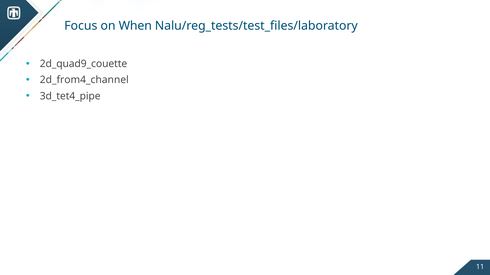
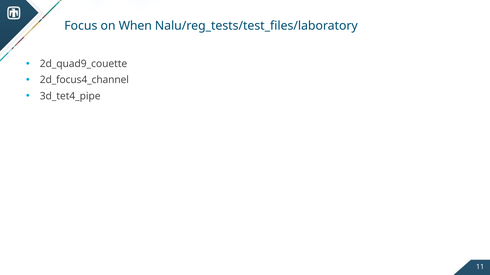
2d_from4_channel: 2d_from4_channel -> 2d_focus4_channel
